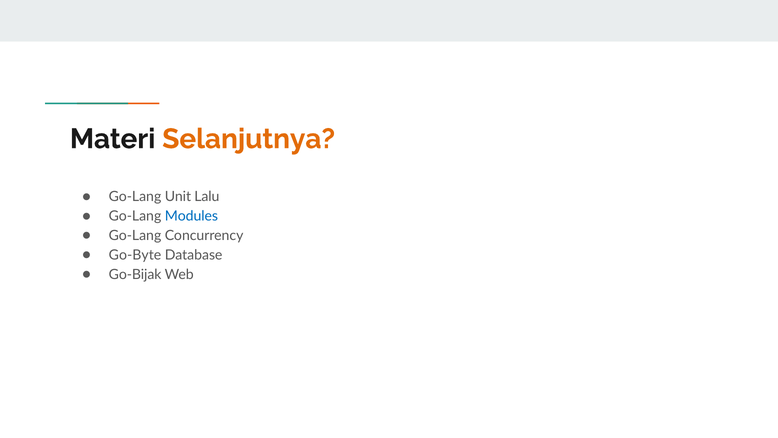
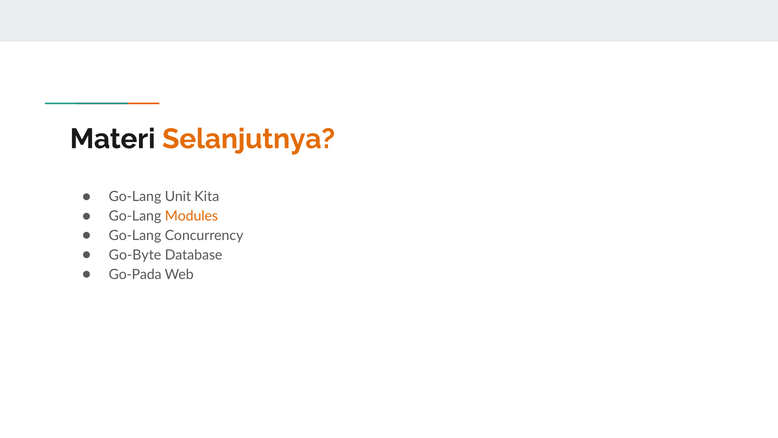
Lalu: Lalu -> Kita
Modules colour: blue -> orange
Go-Bijak: Go-Bijak -> Go-Pada
